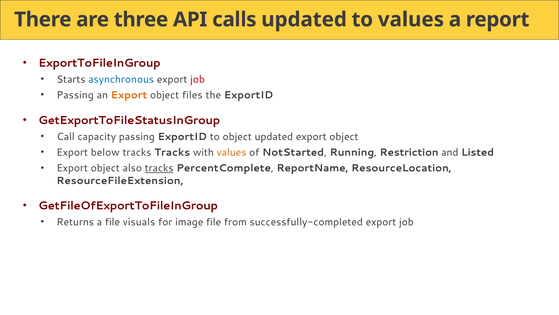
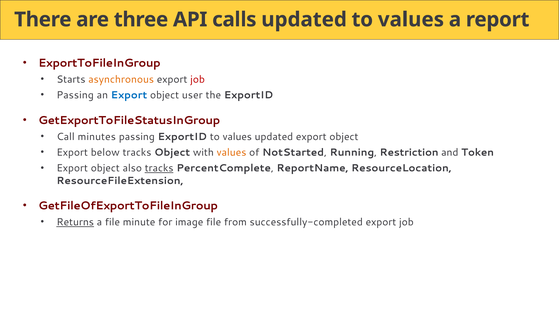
asynchronous colour: blue -> orange
Export at (129, 95) colour: orange -> blue
files: files -> user
capacity: capacity -> minutes
ExportID to object: object -> values
tracks Tracks: Tracks -> Object
Listed: Listed -> Token
Returns underline: none -> present
visuals: visuals -> minute
